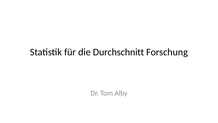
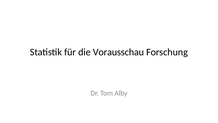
Durchschnitt: Durchschnitt -> Vorausschau
